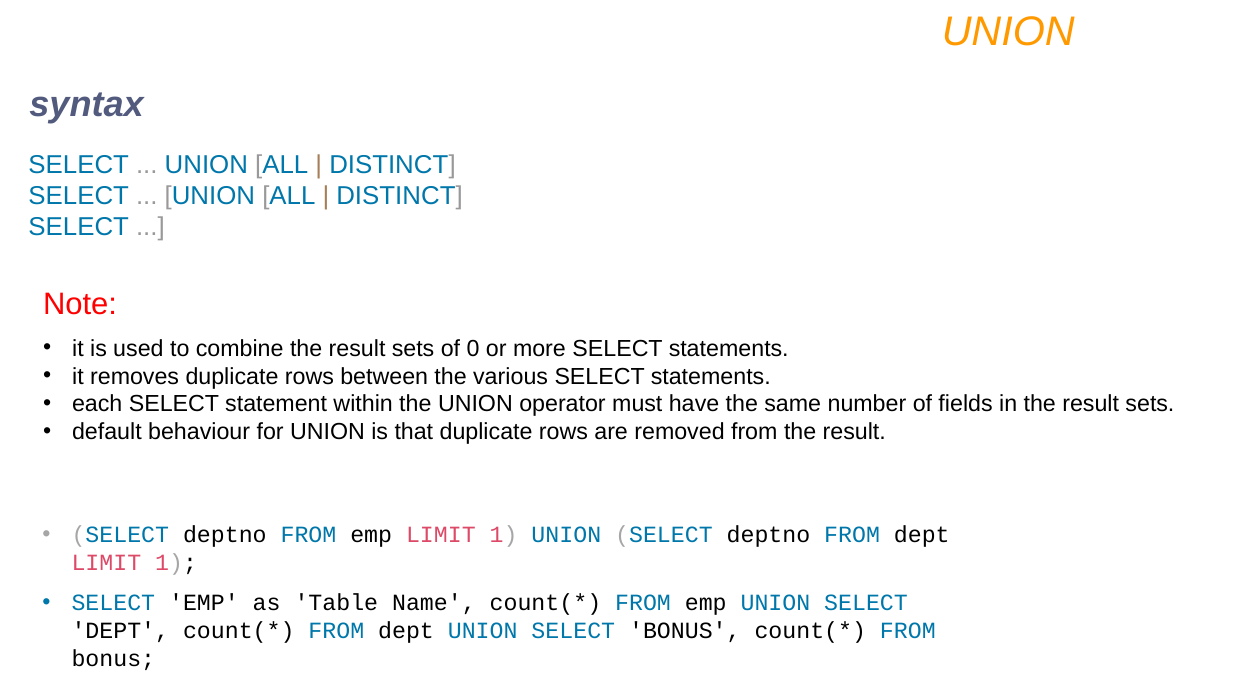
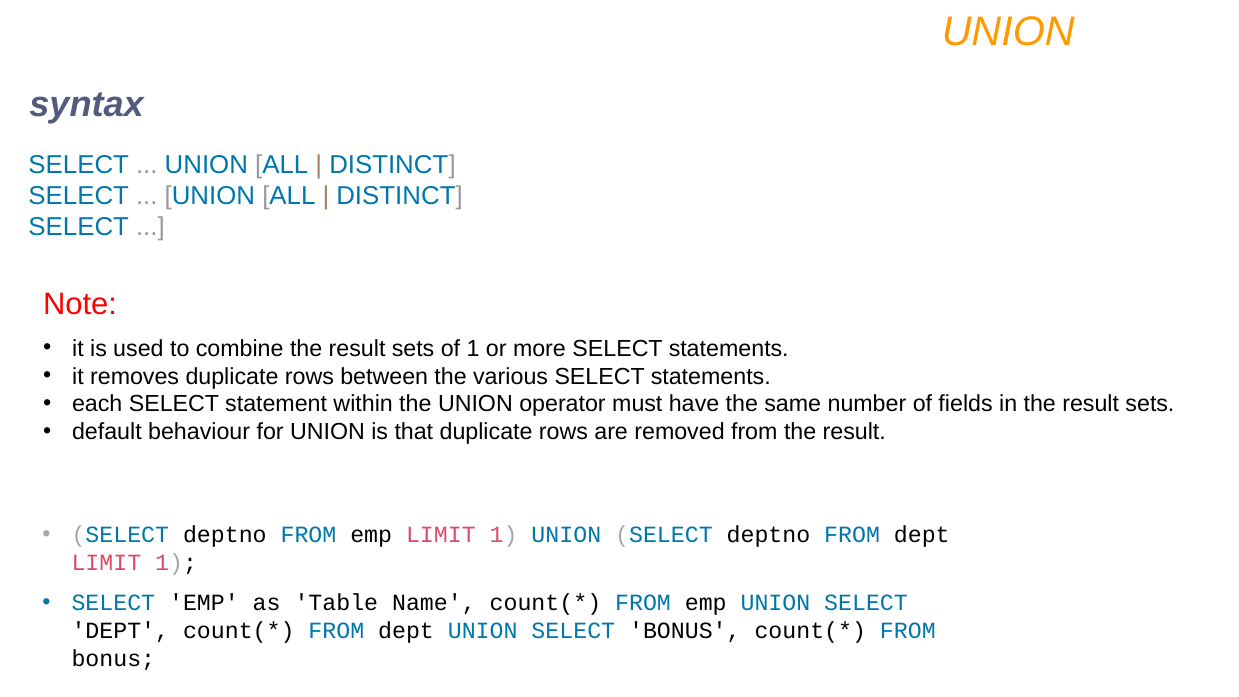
of 0: 0 -> 1
